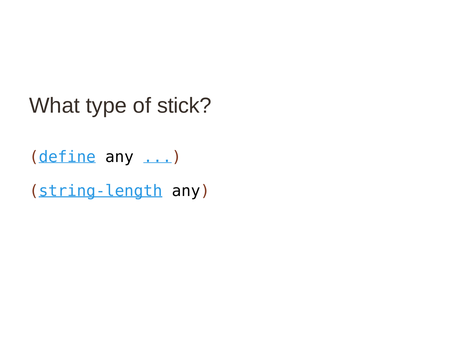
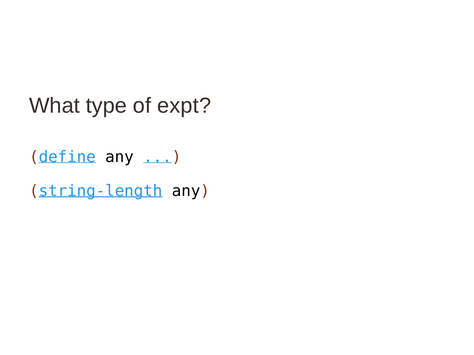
stick: stick -> expt
